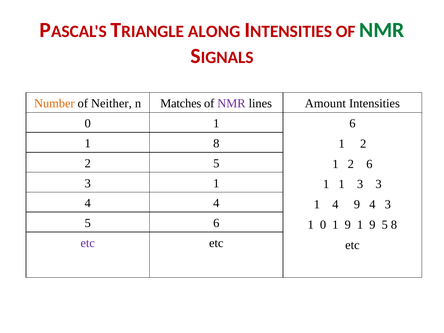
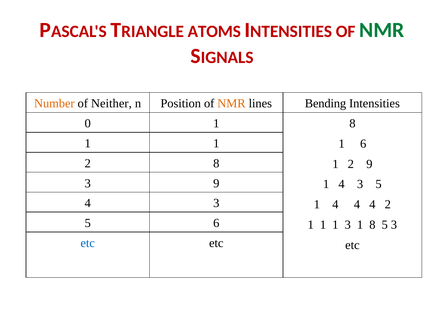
ALONG: ALONG -> ATOMS
Matches: Matches -> Position
NMR at (231, 104) colour: purple -> orange
Amount: Amount -> Bending
0 1 6: 6 -> 8
8 at (216, 143): 8 -> 1
2 at (363, 144): 2 -> 6
2 5: 5 -> 8
2 6: 6 -> 9
1 at (216, 183): 1 -> 9
1 at (342, 184): 1 -> 4
3 at (379, 184): 3 -> 5
4 at (216, 203): 4 -> 3
1 4 9: 9 -> 4
4 3: 3 -> 2
0 at (323, 225): 0 -> 1
9 at (348, 225): 9 -> 3
9 at (372, 225): 9 -> 8
5 8: 8 -> 3
etc at (88, 243) colour: purple -> blue
